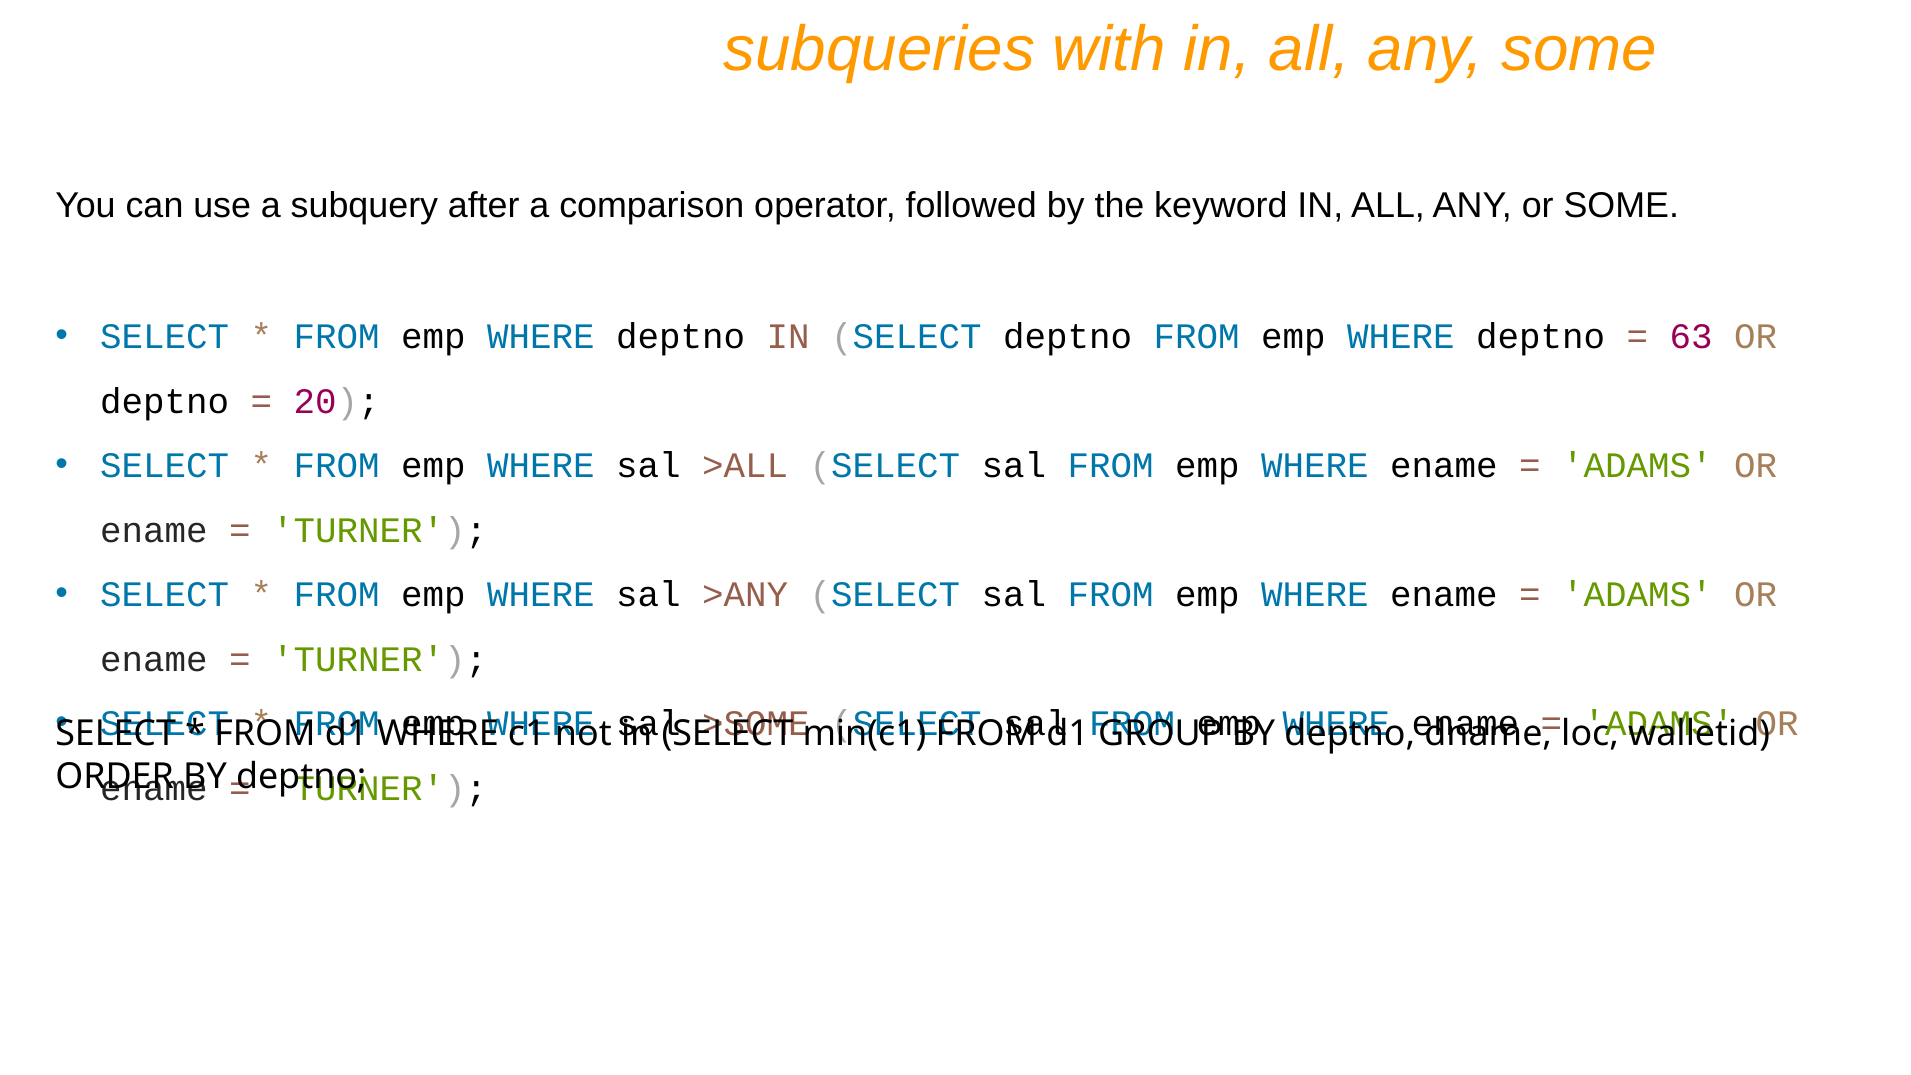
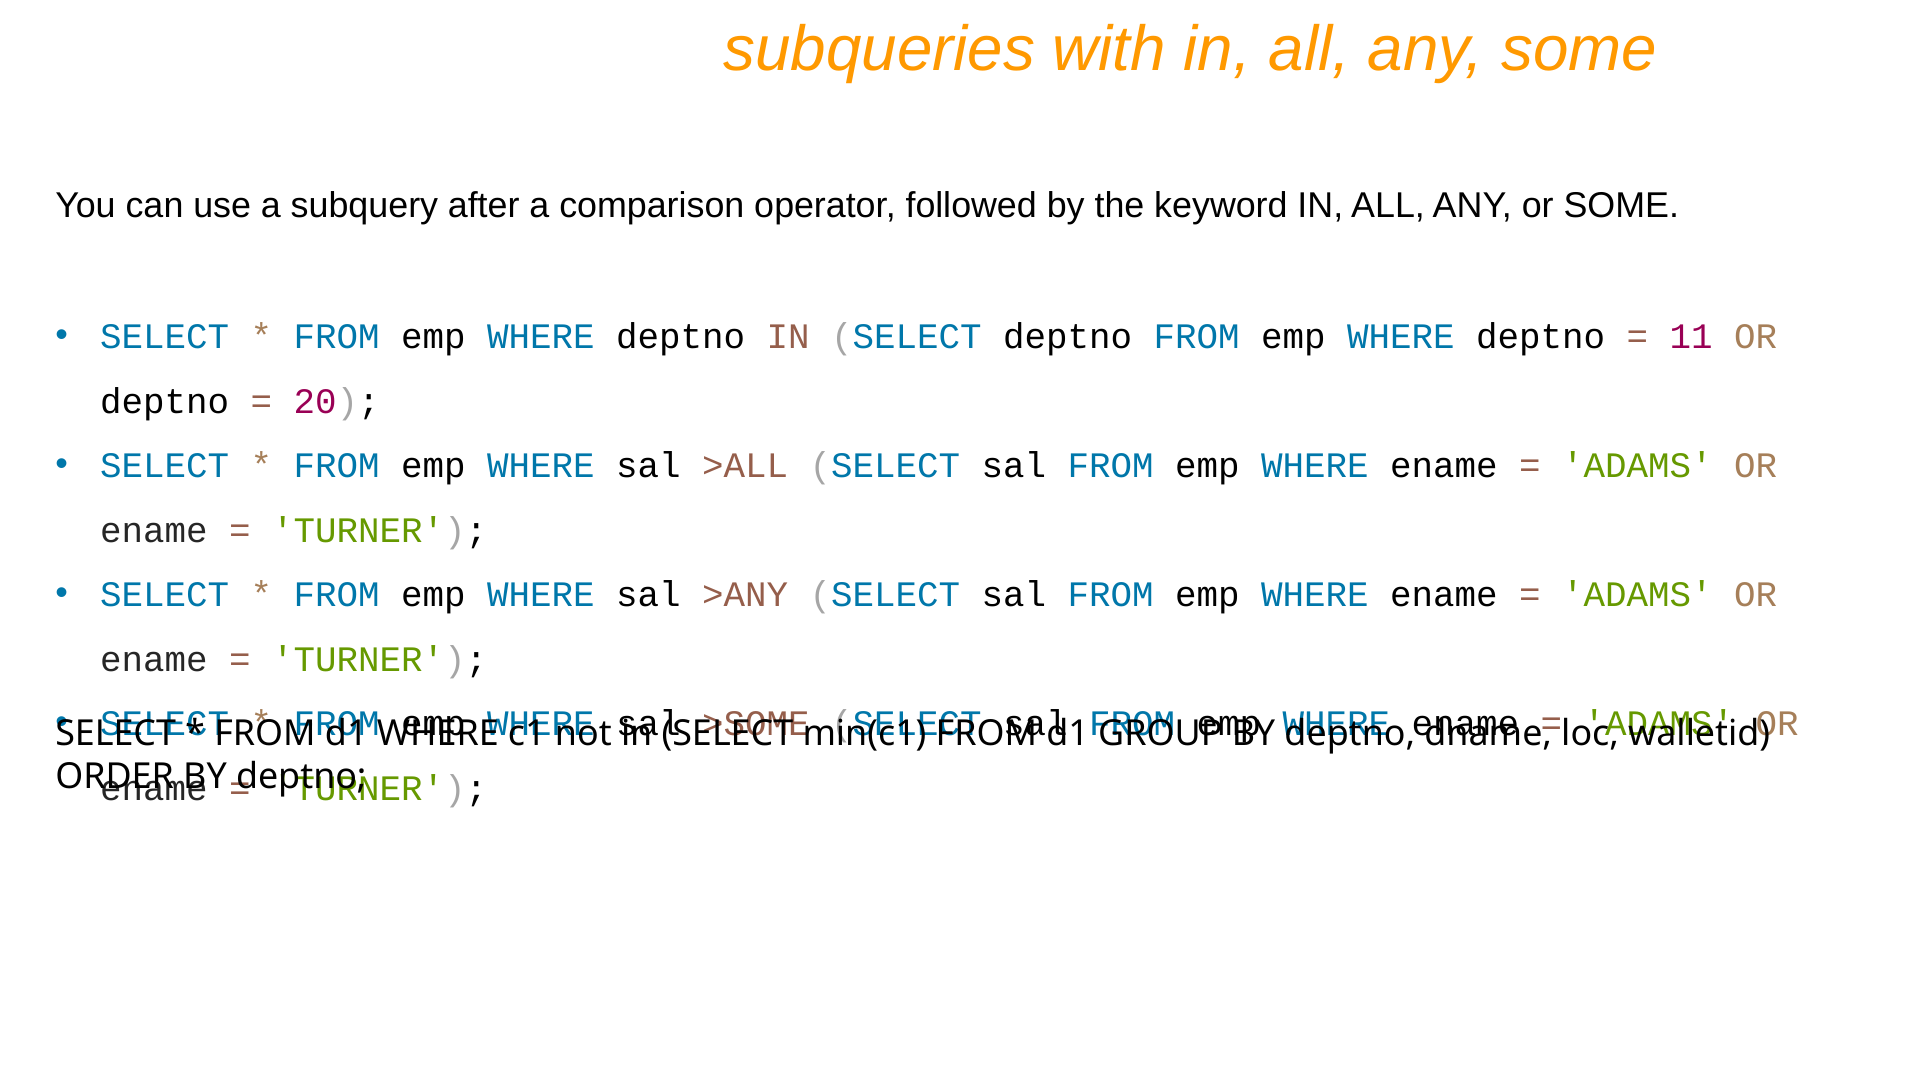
63: 63 -> 11
